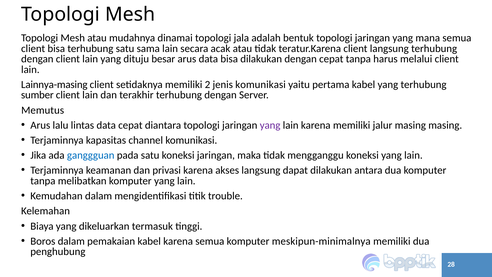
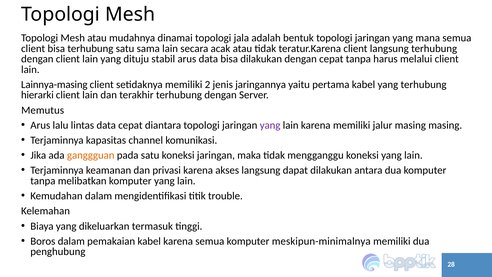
besar: besar -> stabil
jenis komunikasi: komunikasi -> jaringannya
sumber: sumber -> hierarki
ganggguan colour: blue -> orange
